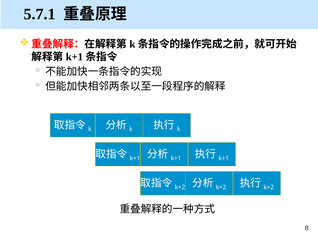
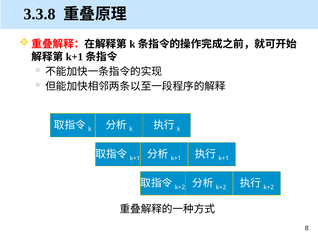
5.7.1: 5.7.1 -> 3.3.8
